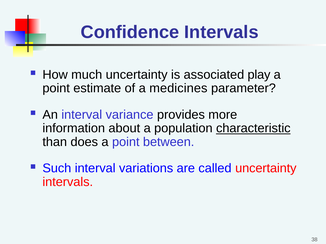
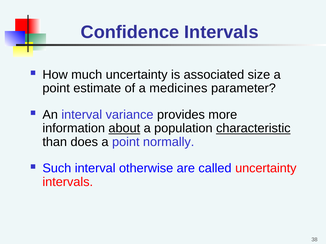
play: play -> size
about underline: none -> present
between: between -> normally
variations: variations -> otherwise
